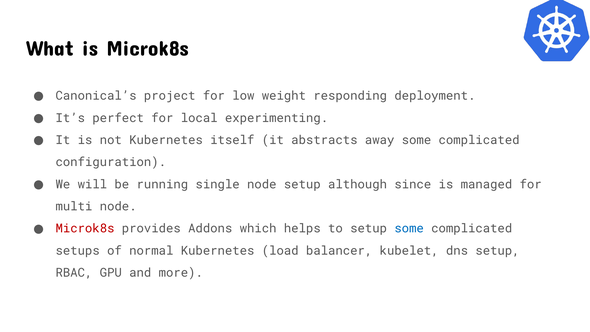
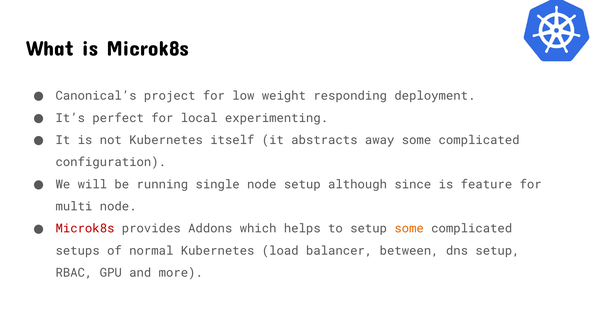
managed: managed -> feature
some at (409, 229) colour: blue -> orange
kubelet: kubelet -> between
